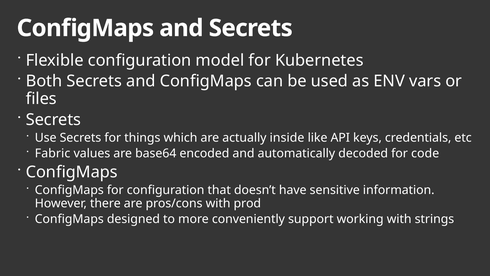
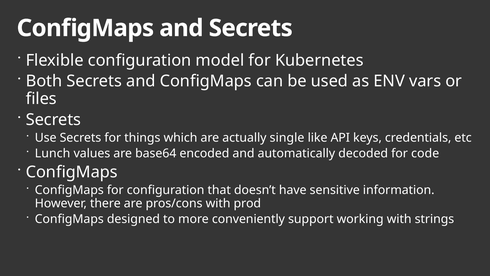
inside: inside -> single
Fabric: Fabric -> Lunch
